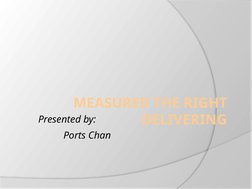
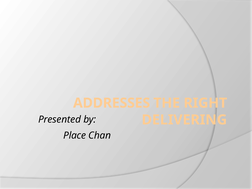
MEASURED: MEASURED -> ADDRESSES
Ports: Ports -> Place
